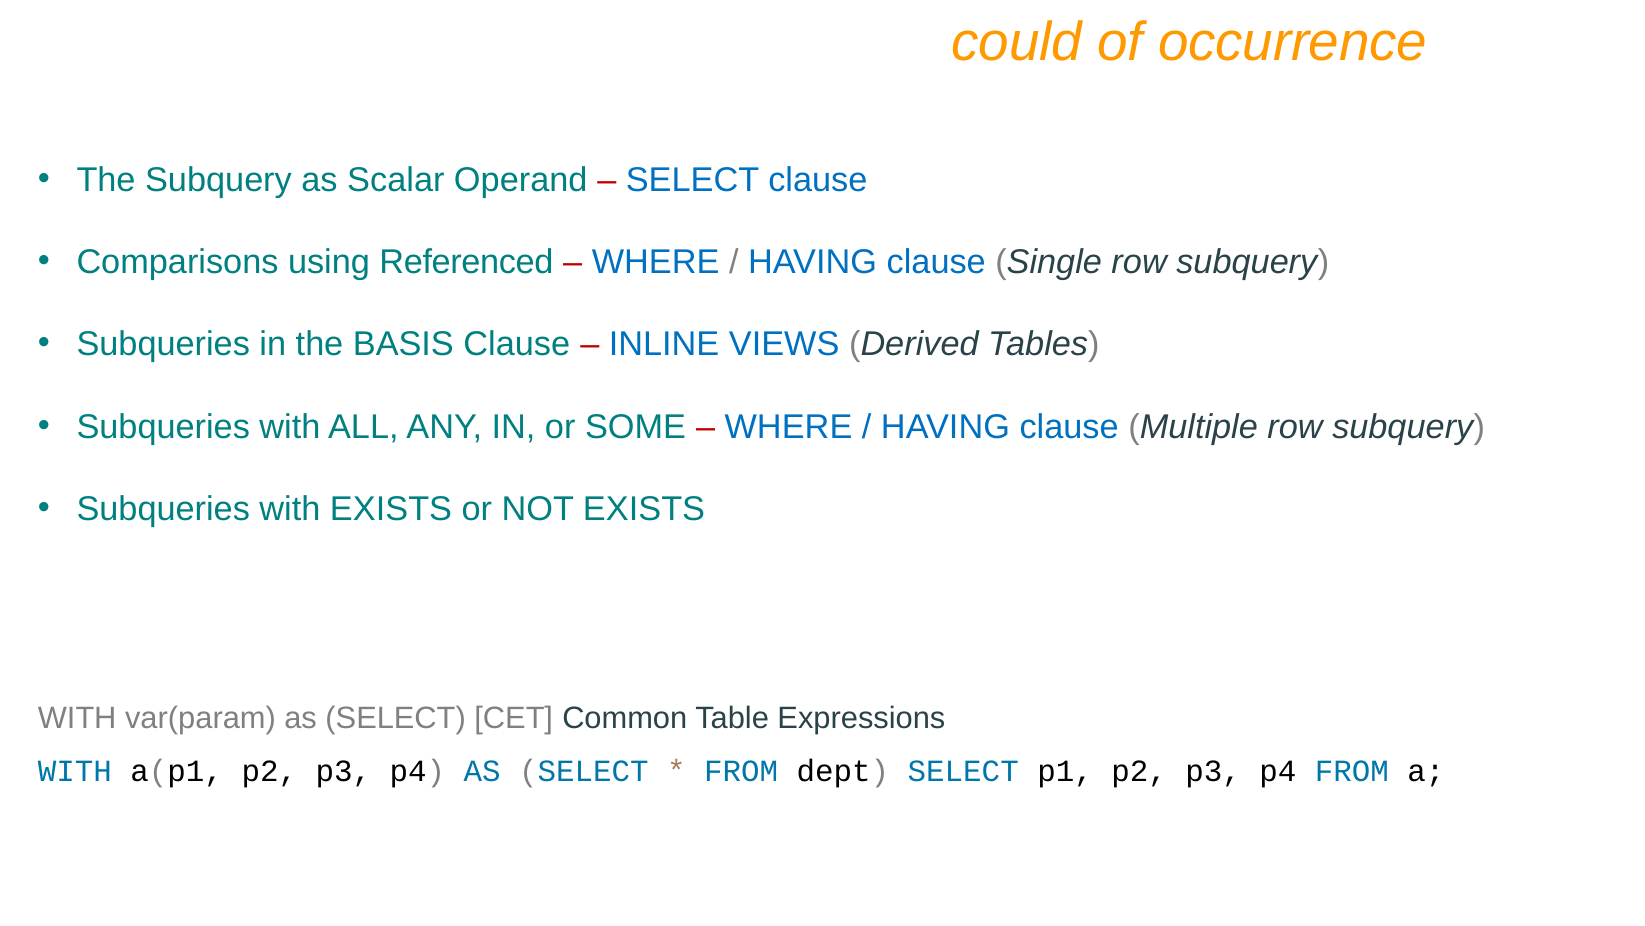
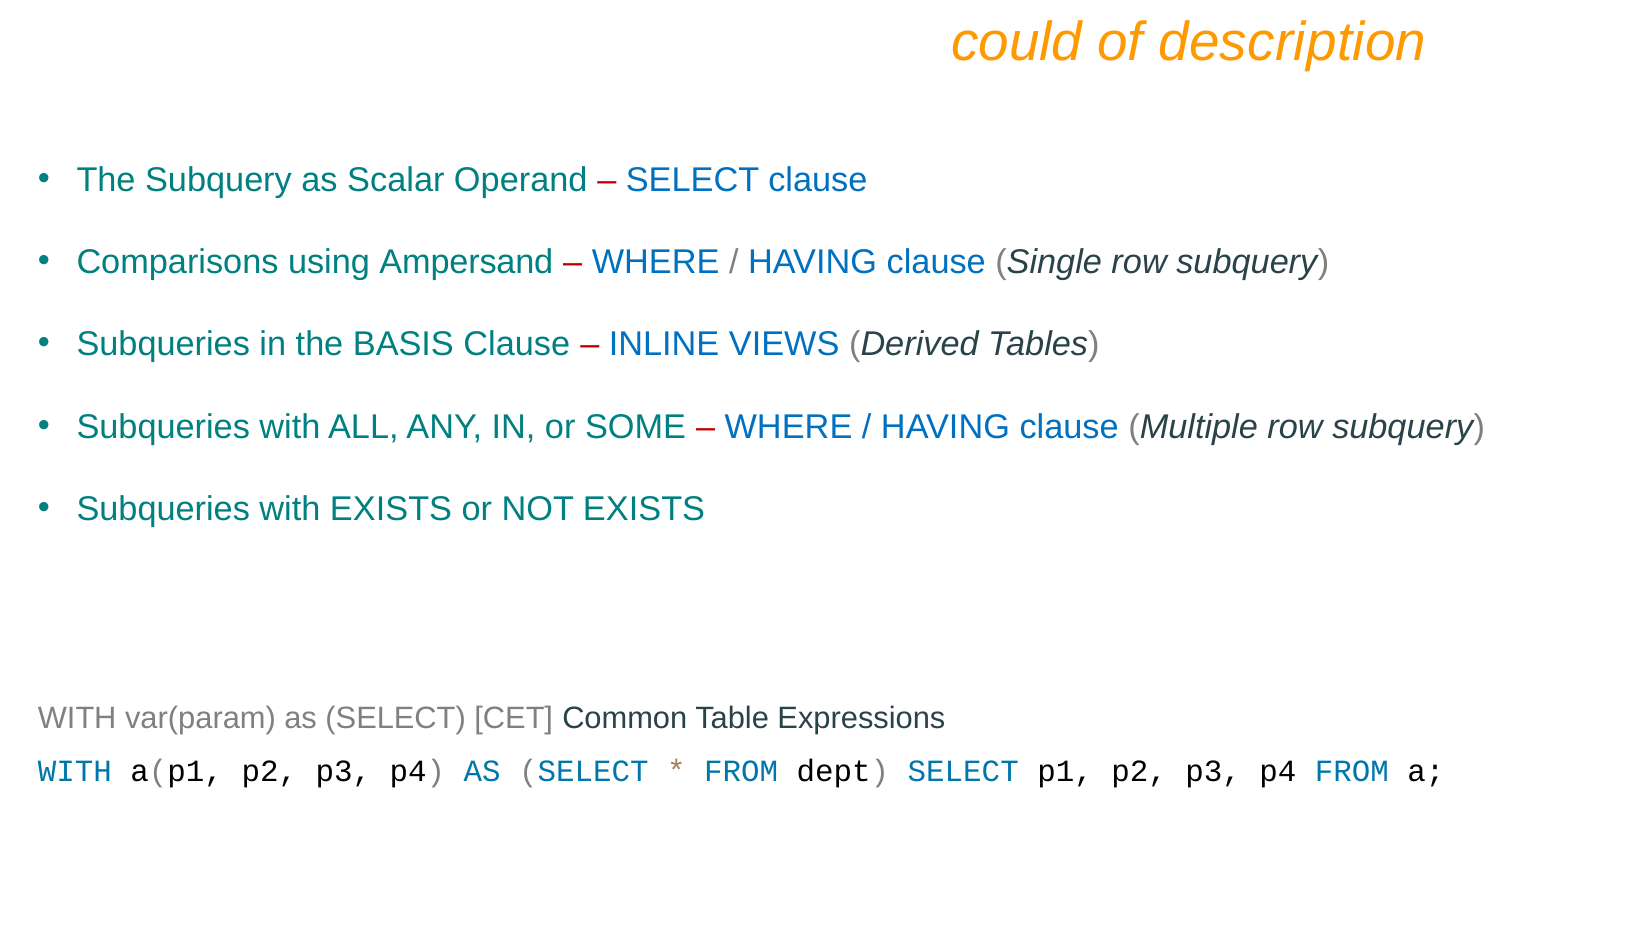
occurrence: occurrence -> description
Referenced: Referenced -> Ampersand
